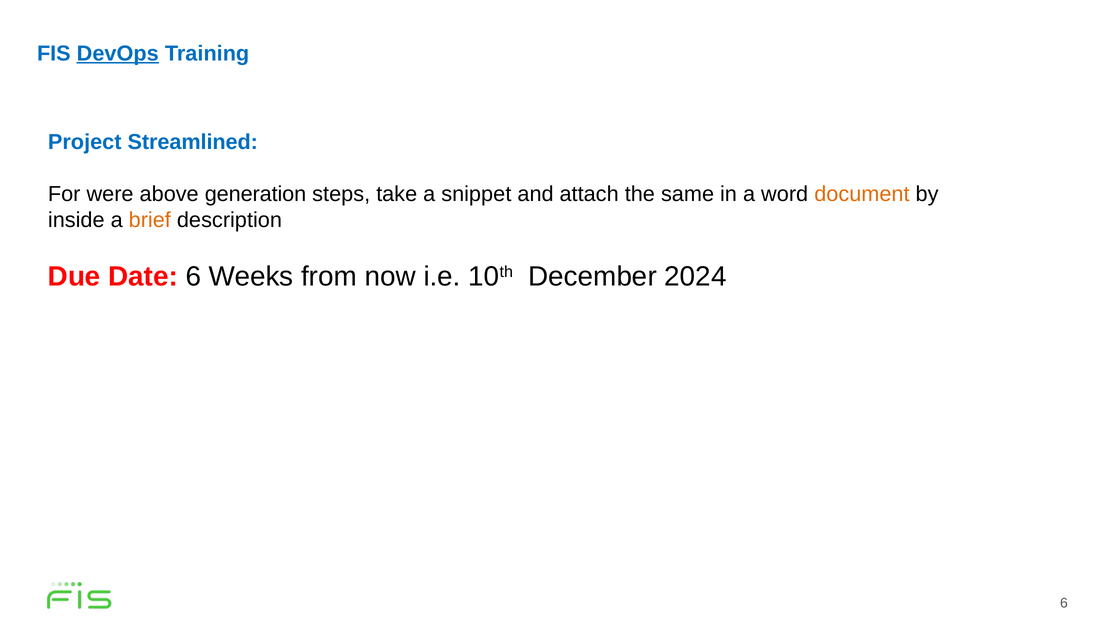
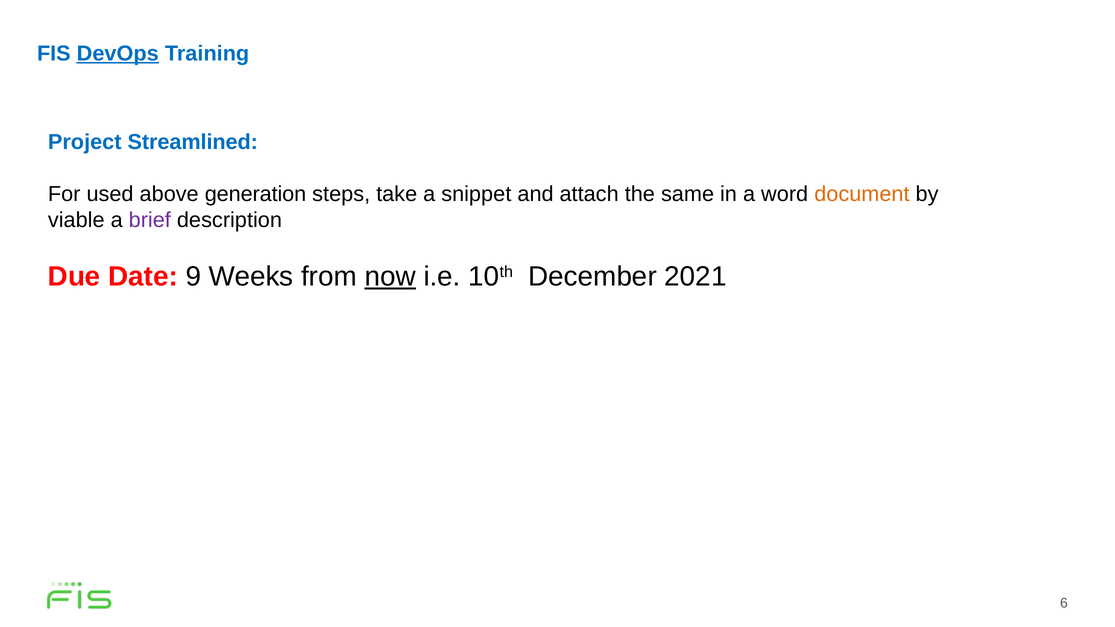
were: were -> used
inside: inside -> viable
brief colour: orange -> purple
Date 6: 6 -> 9
now underline: none -> present
2024: 2024 -> 2021
